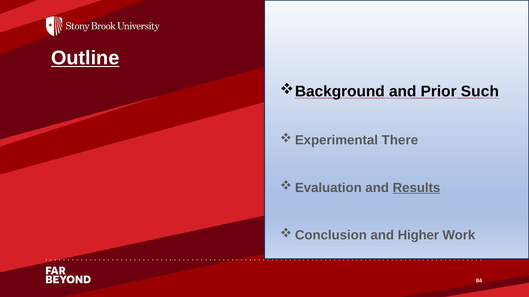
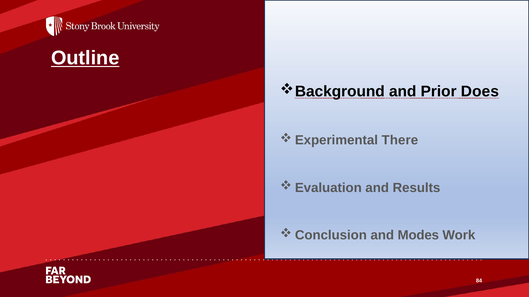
Such: Such -> Does
Results underline: present -> none
Higher: Higher -> Modes
